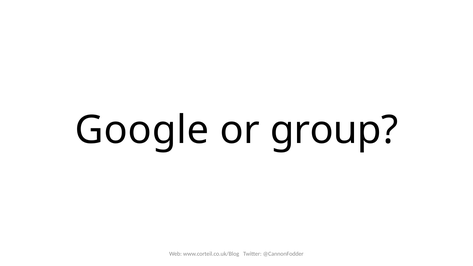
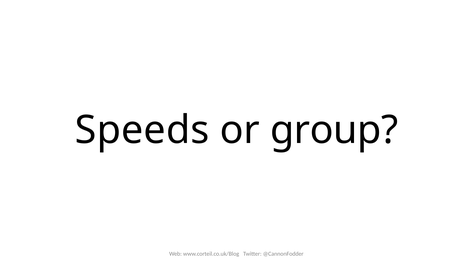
Google: Google -> Speeds
